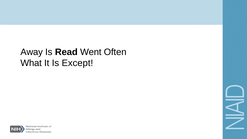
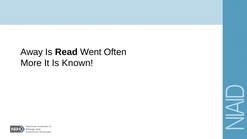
What: What -> More
Except: Except -> Known
